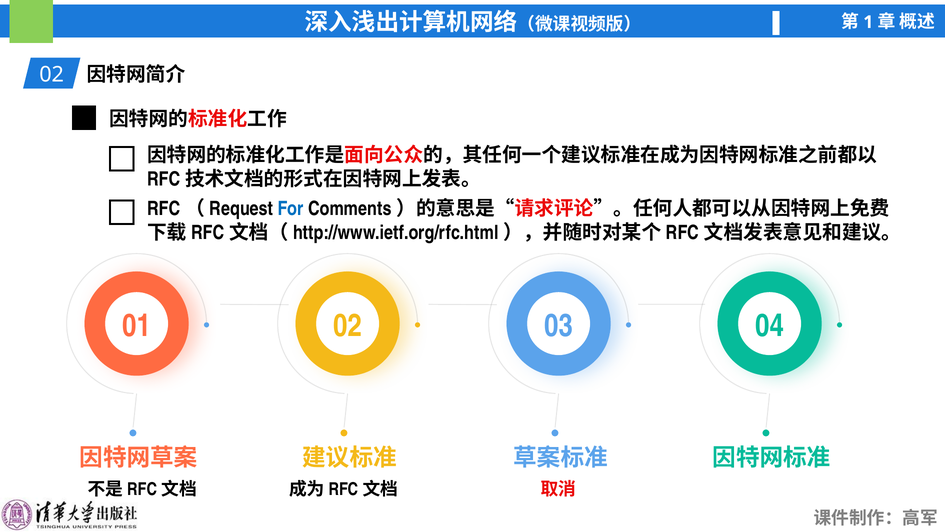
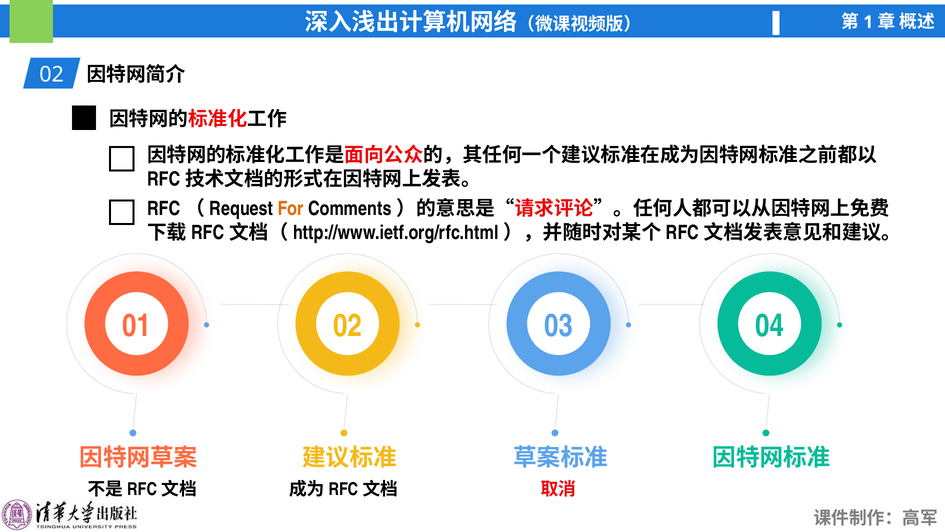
For colour: blue -> orange
